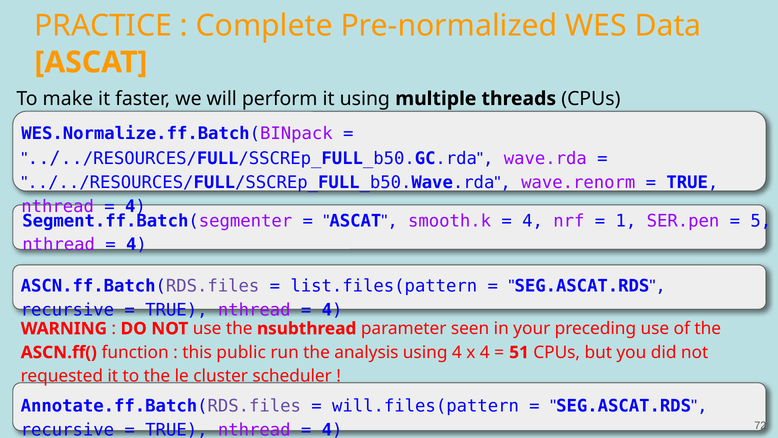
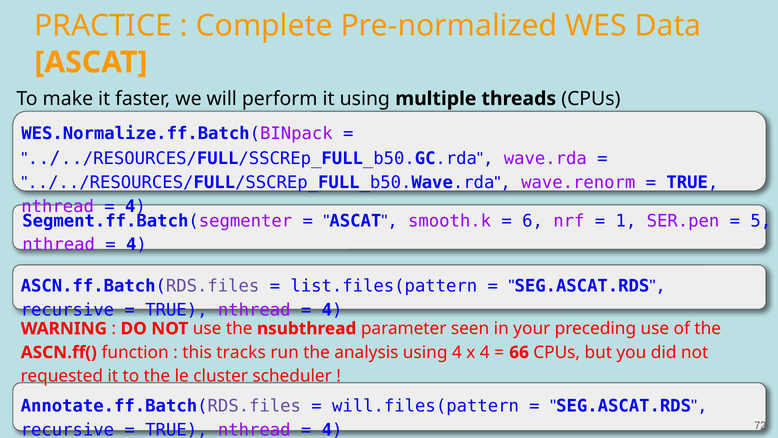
4 at (533, 221): 4 -> 6
public: public -> tracks
51: 51 -> 66
